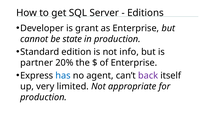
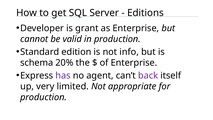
state: state -> valid
partner: partner -> schema
has colour: blue -> purple
